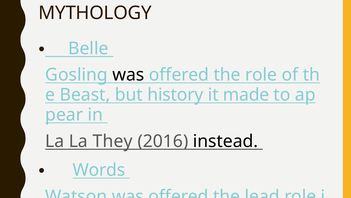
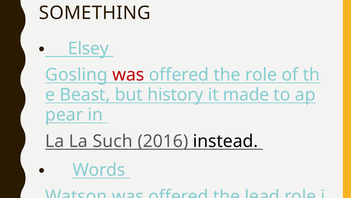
MYTHOLOGY: MYTHOLOGY -> SOMETHING
Belle: Belle -> Elsey
was at (128, 75) colour: black -> red
They: They -> Such
